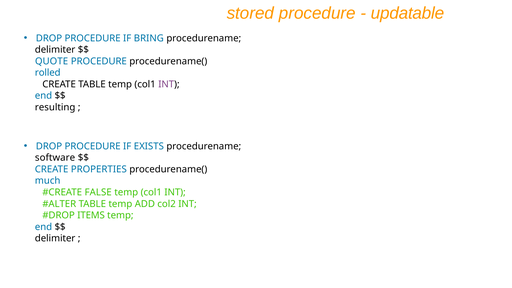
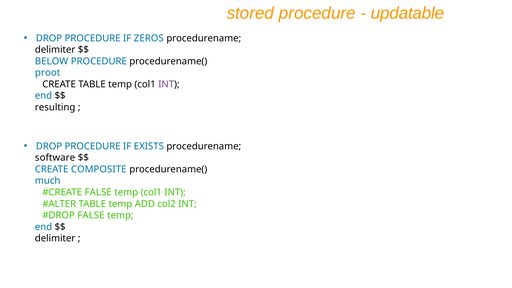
BRING: BRING -> ZEROS
QUOTE: QUOTE -> BELOW
rolled: rolled -> proot
PROPERTIES: PROPERTIES -> COMPOSITE
ITEMS at (91, 215): ITEMS -> FALSE
